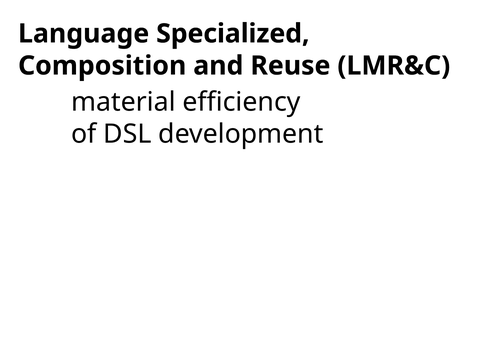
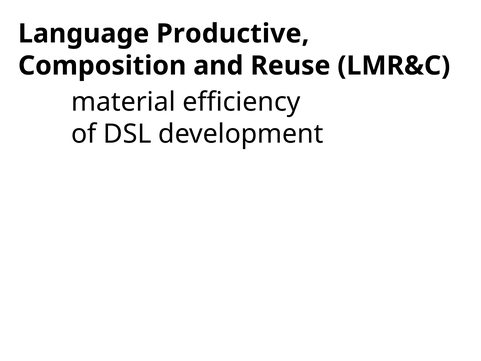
Specialized: Specialized -> Productive
